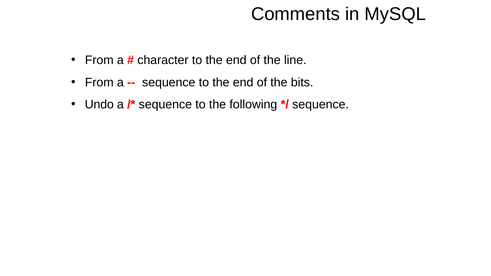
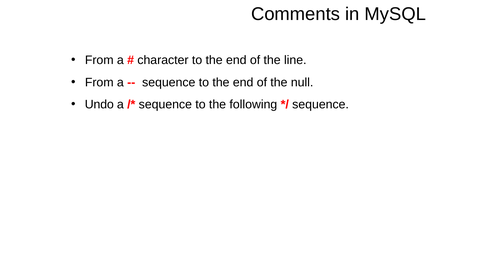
bits: bits -> null
